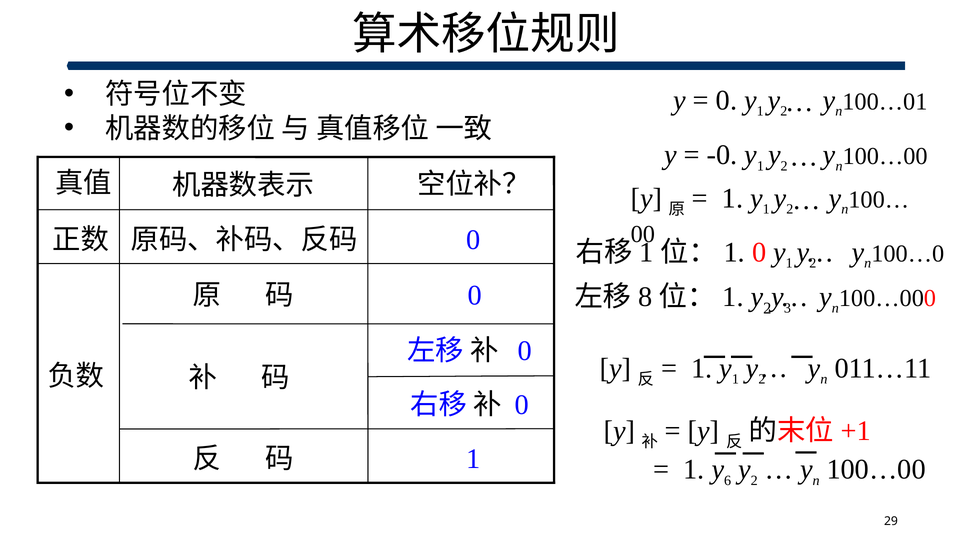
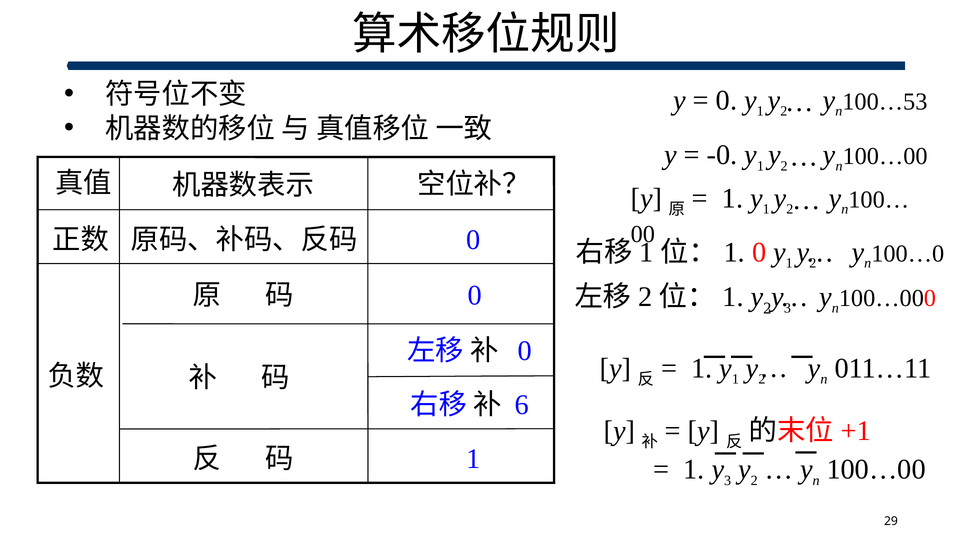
100…01: 100…01 -> 100…53
8 at (645, 297): 8 -> 2
0 at (522, 405): 0 -> 6
1 y 6: 6 -> 3
